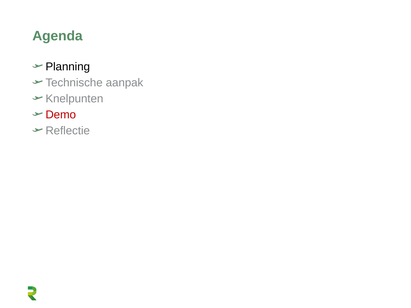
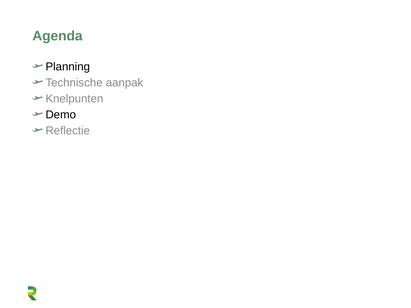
Demo colour: red -> black
